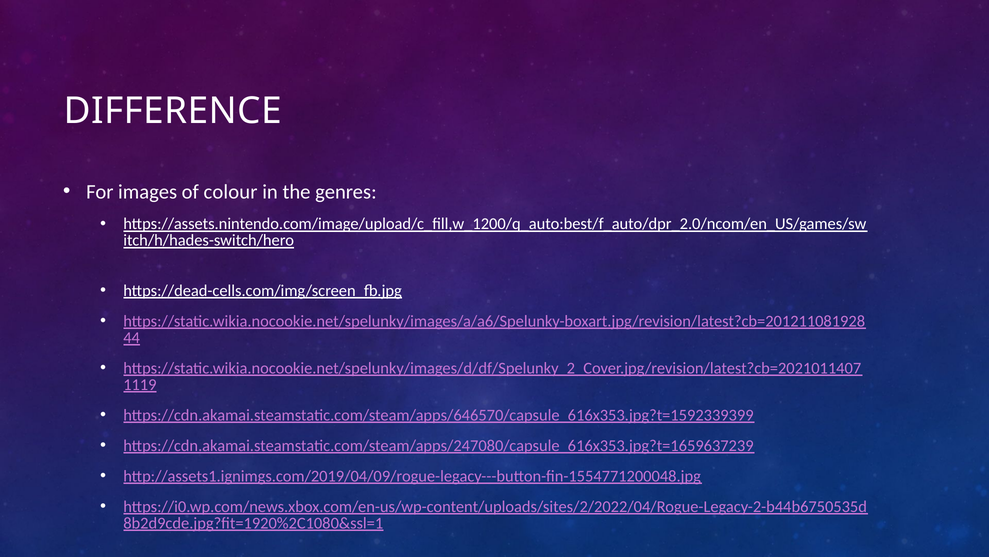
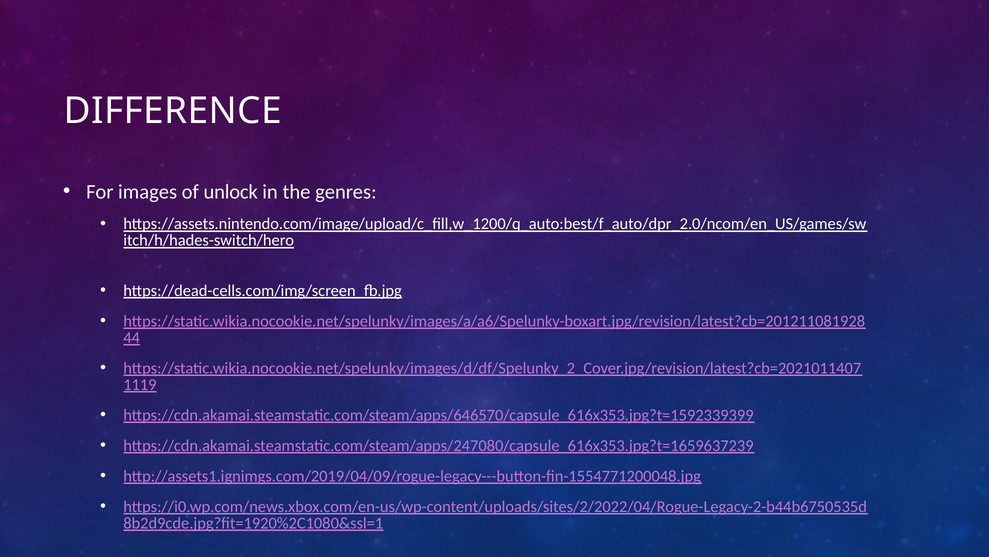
colour: colour -> unlock
